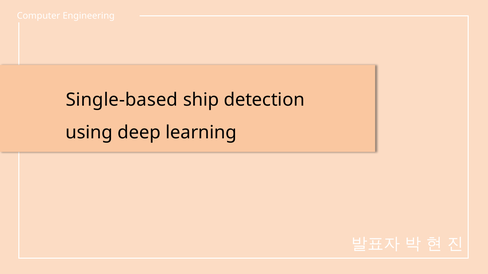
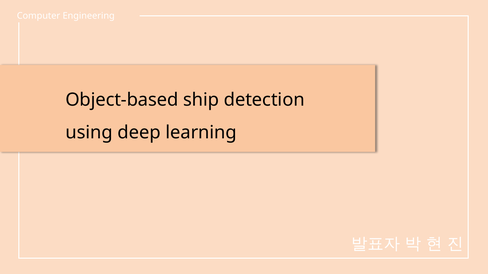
Single-based: Single-based -> Object-based
